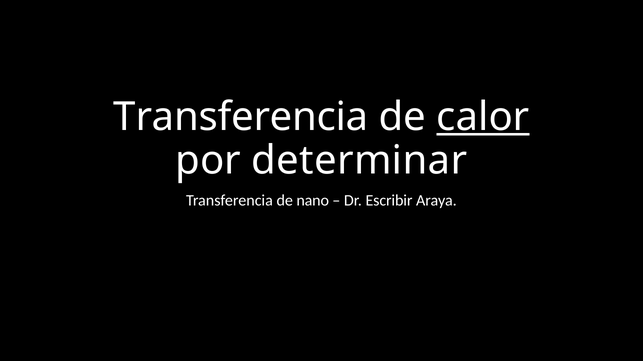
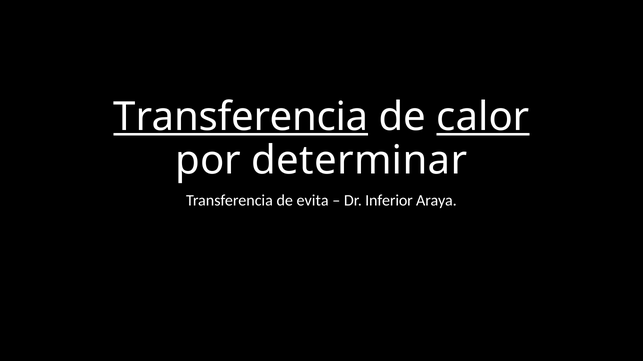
Transferencia at (241, 117) underline: none -> present
nano: nano -> evita
Escribir: Escribir -> Inferior
